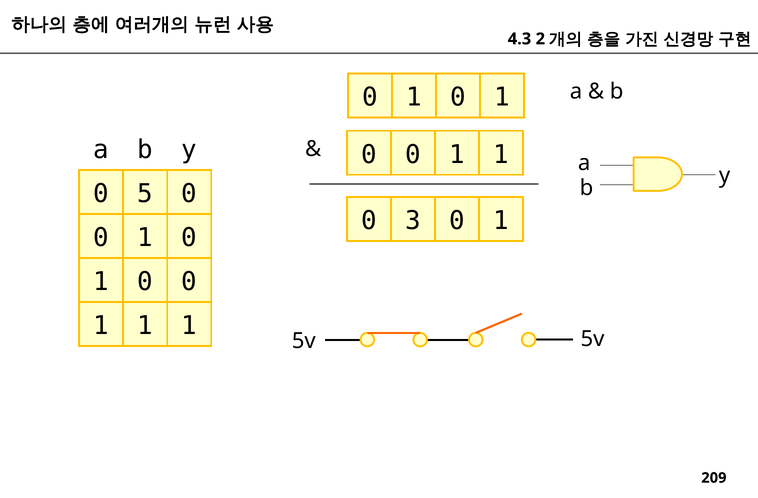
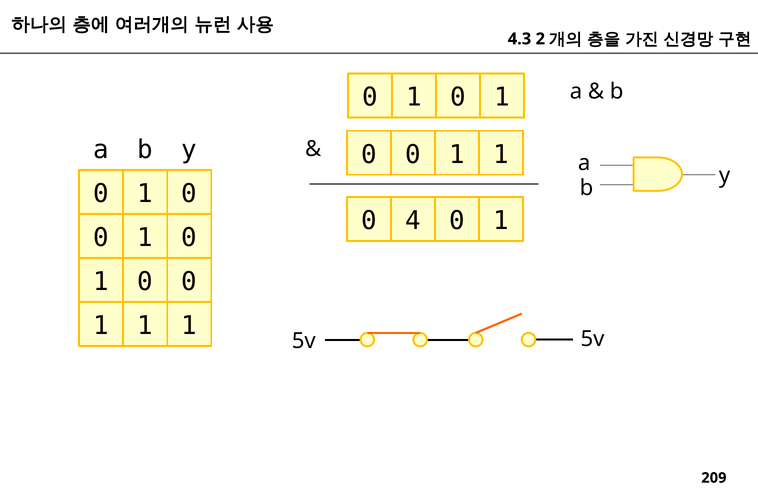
5 at (145, 194): 5 -> 1
3: 3 -> 4
